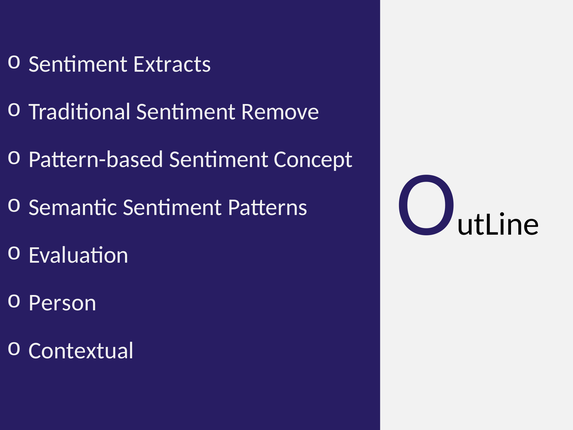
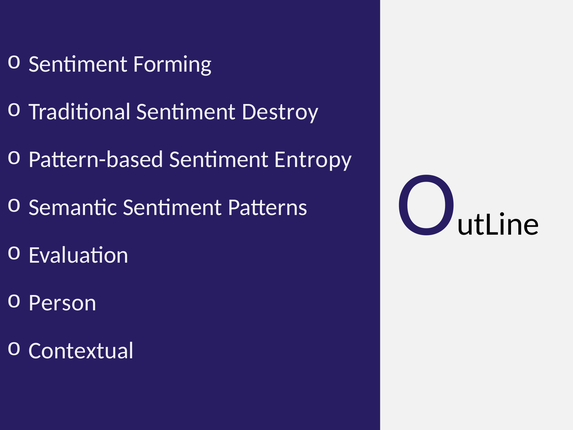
Extracts: Extracts -> Forming
Remove: Remove -> Destroy
Concept: Concept -> Entropy
